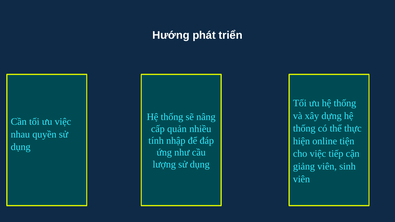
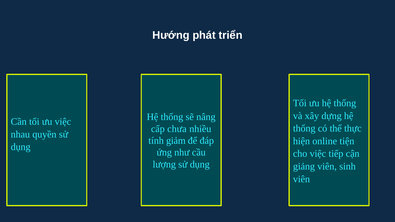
quản: quản -> chưa
nhập: nhập -> giảm
